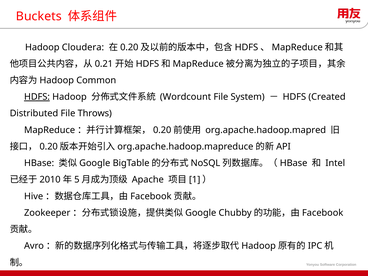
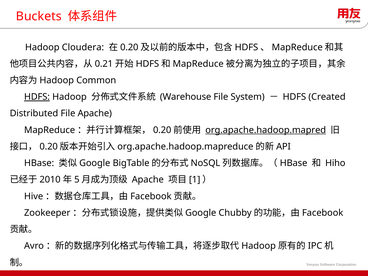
Wordcount: Wordcount -> Warehouse
File Throws: Throws -> Apache
org.apache.hadoop.mapred underline: none -> present
Intel: Intel -> Hiho
